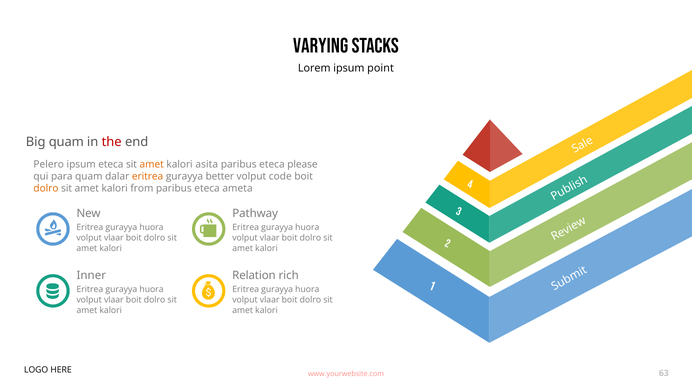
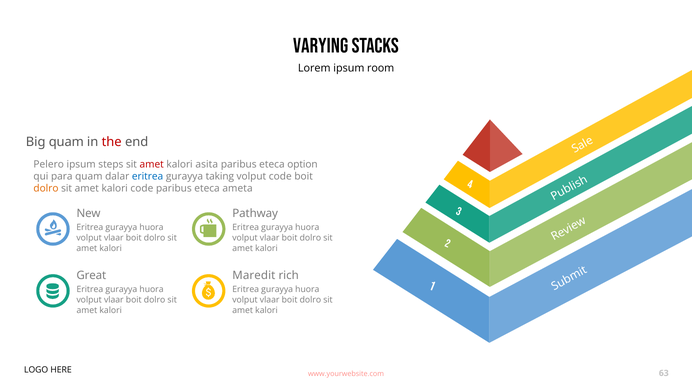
point: point -> room
ipsum eteca: eteca -> steps
amet at (152, 165) colour: orange -> red
please: please -> option
eritrea at (148, 177) colour: orange -> blue
better: better -> taking
kalori from: from -> code
Inner: Inner -> Great
Relation: Relation -> Maredit
